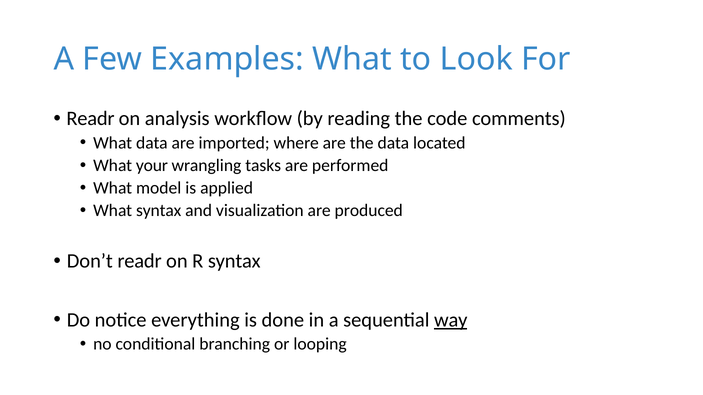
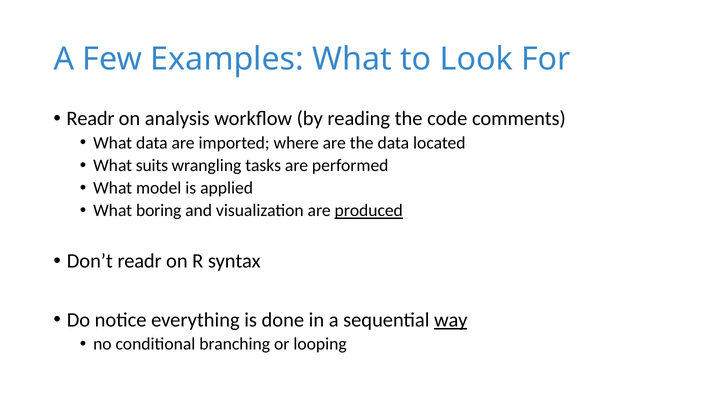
your: your -> suits
What syntax: syntax -> boring
produced underline: none -> present
